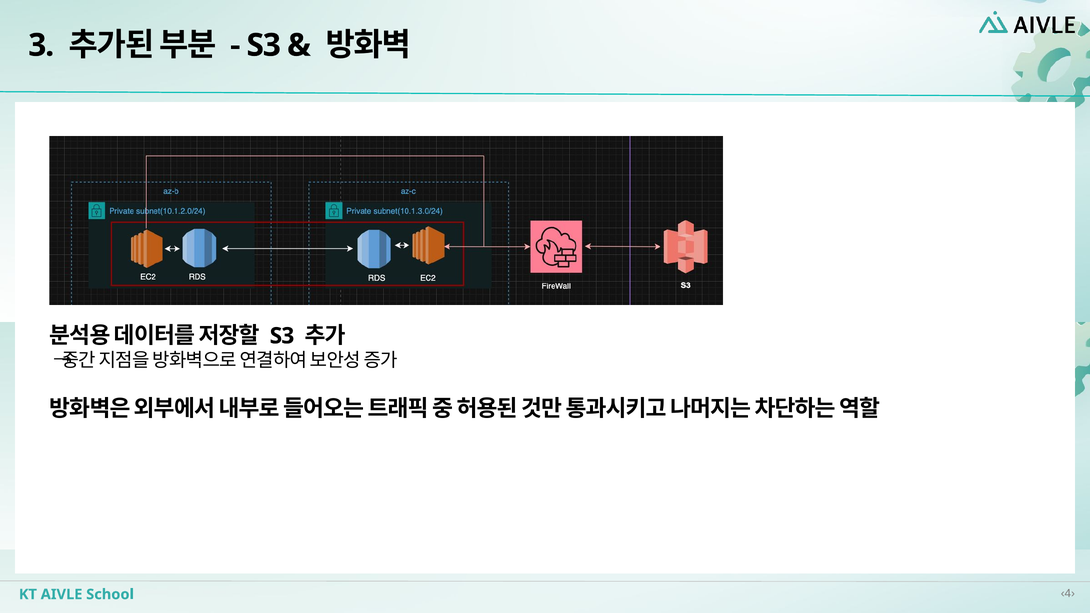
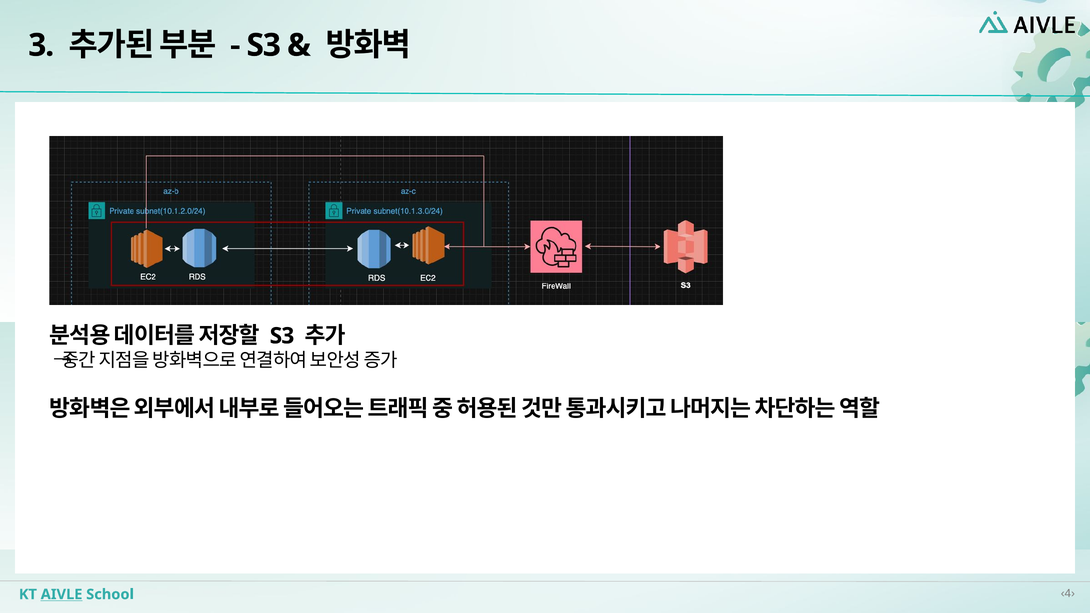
AIVLE underline: none -> present
